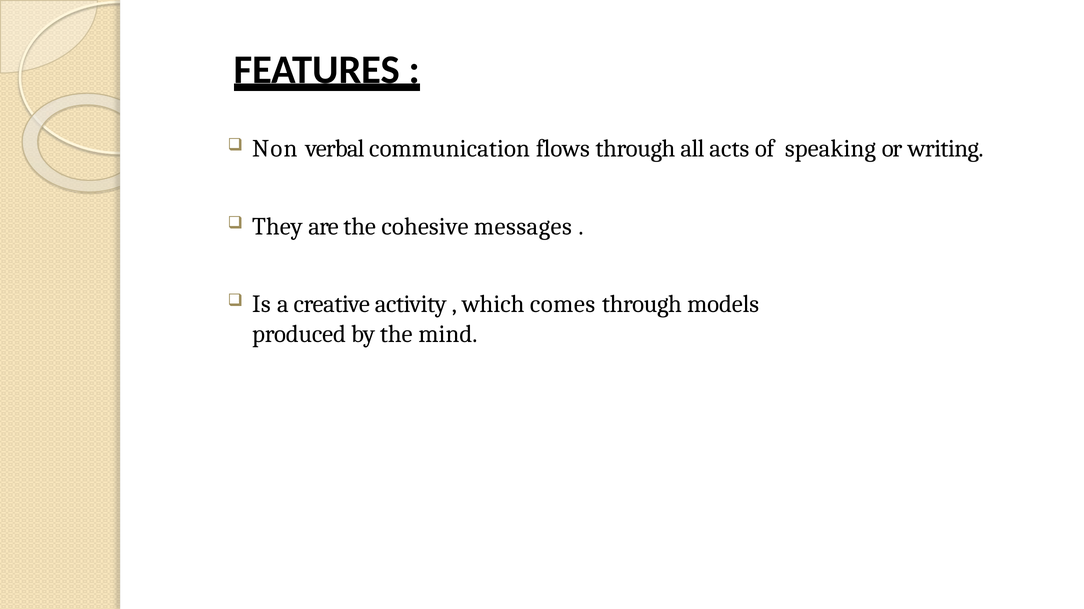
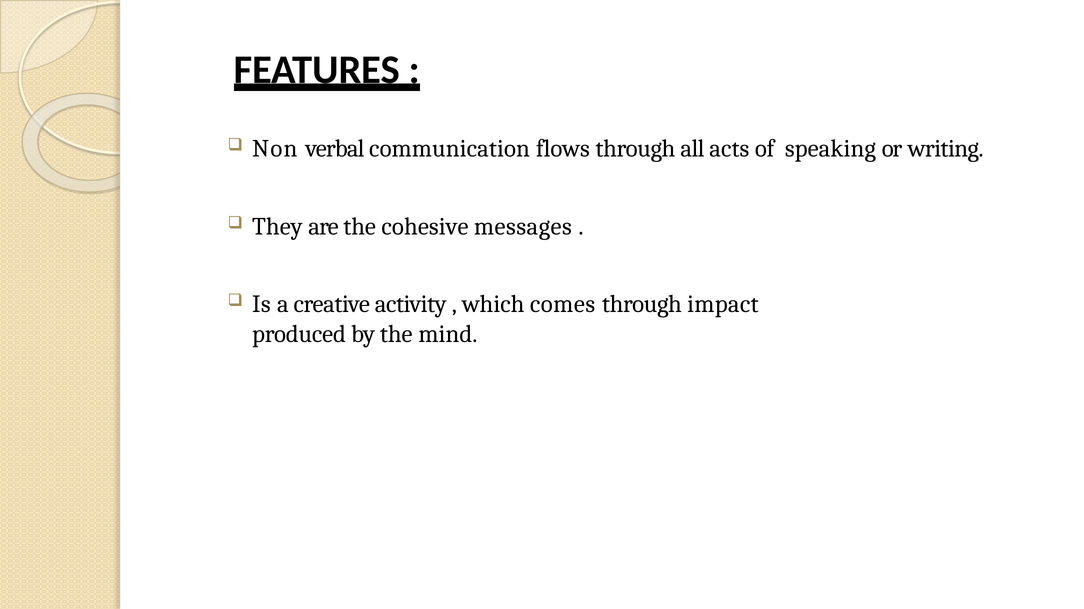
models: models -> impact
